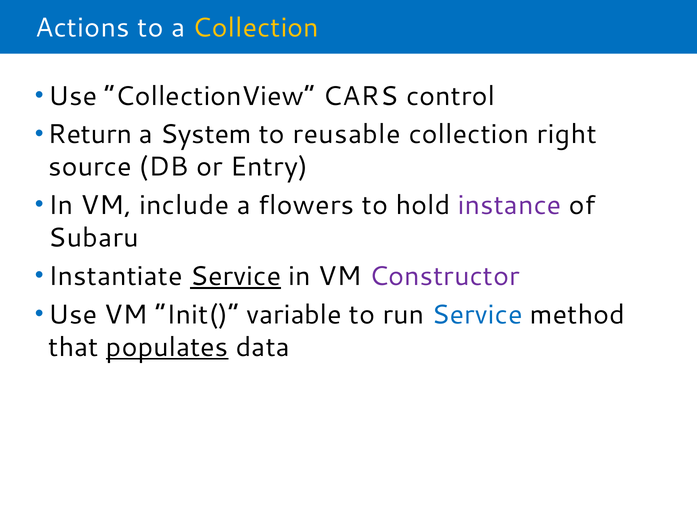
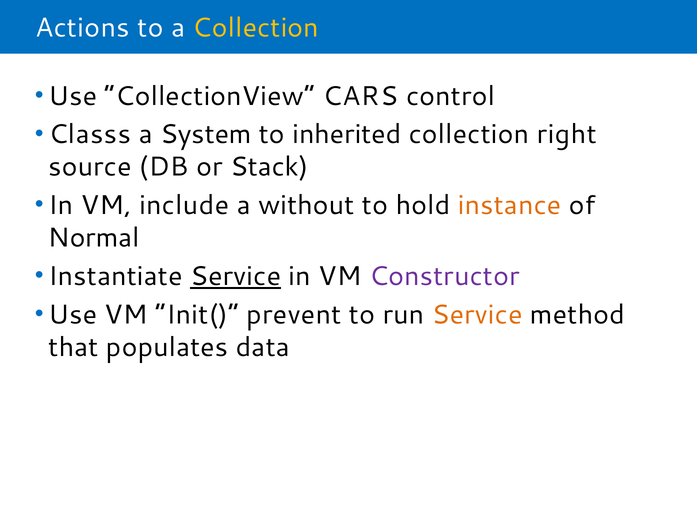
Return: Return -> Classs
reusable: reusable -> inherited
Entry: Entry -> Stack
flowers: flowers -> without
instance colour: purple -> orange
Subaru: Subaru -> Normal
variable: variable -> prevent
Service at (477, 315) colour: blue -> orange
populates underline: present -> none
